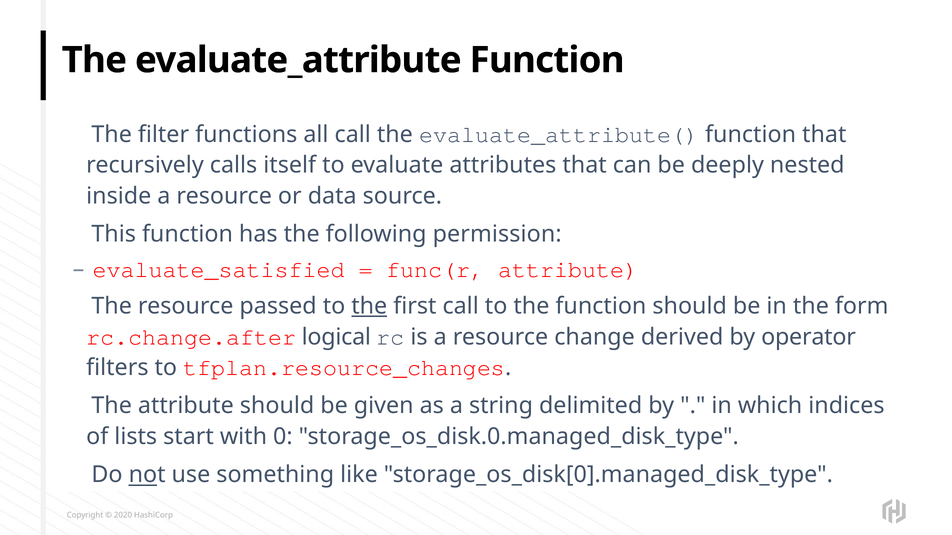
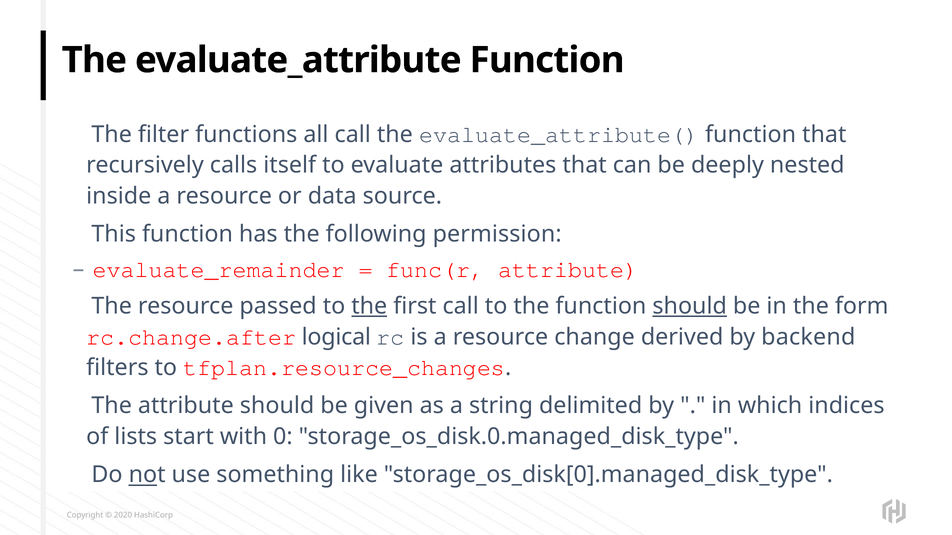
evaluate_satisfied: evaluate_satisfied -> evaluate_remainder
should at (690, 306) underline: none -> present
operator: operator -> backend
